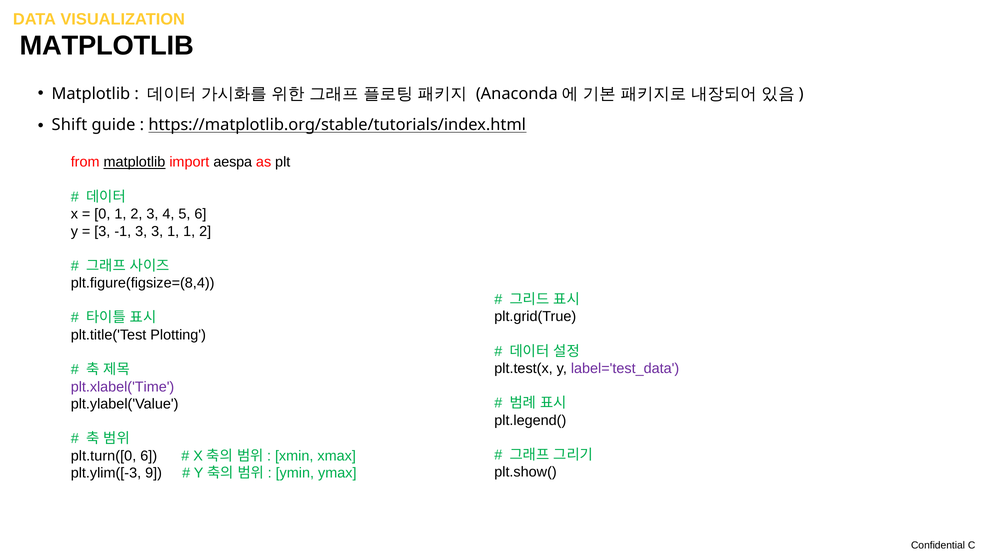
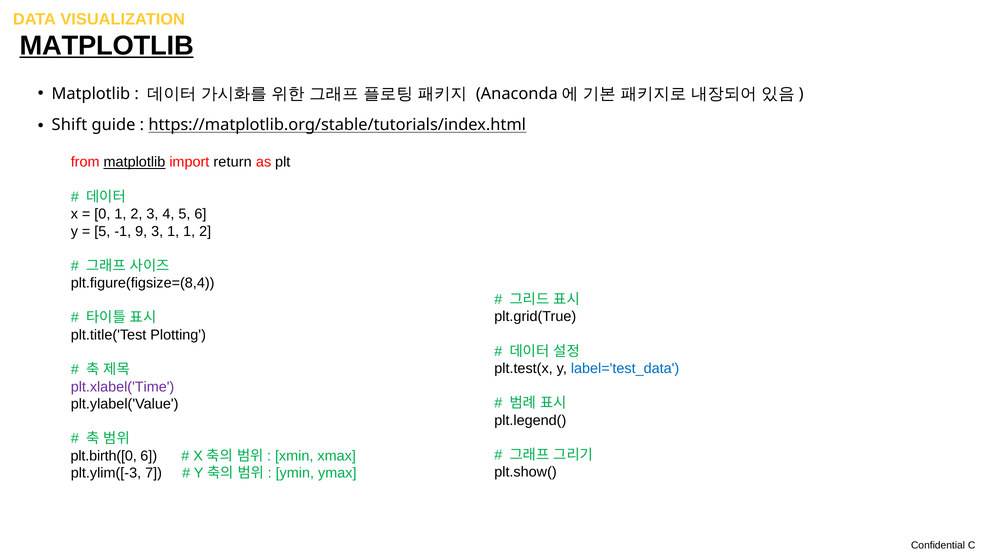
MATPLOTLIB at (107, 46) underline: none -> present
aespa: aespa -> return
3 at (102, 231): 3 -> 5
-1 3: 3 -> 9
label='test_data colour: purple -> blue
plt.turn([0: plt.turn([0 -> plt.birth([0
9: 9 -> 7
